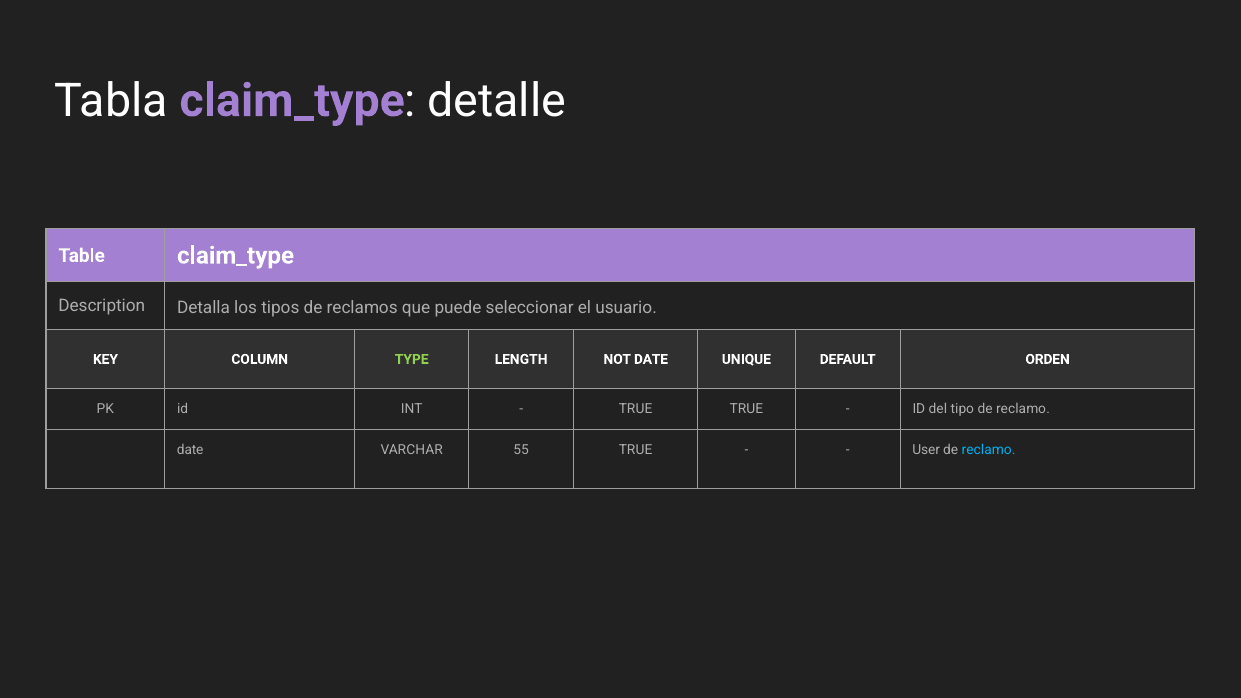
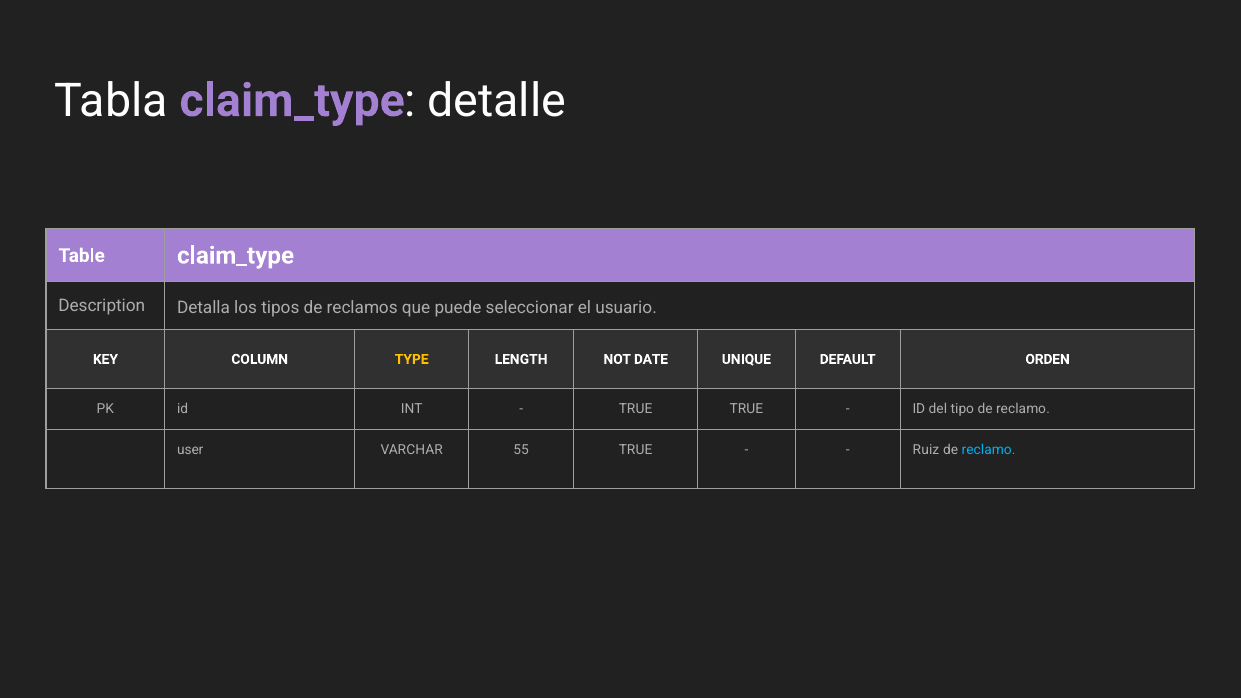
TYPE colour: light green -> yellow
date at (190, 450): date -> user
User: User -> Ruiz
